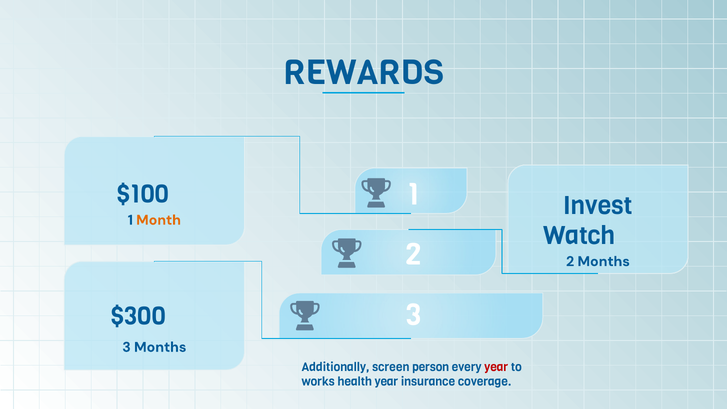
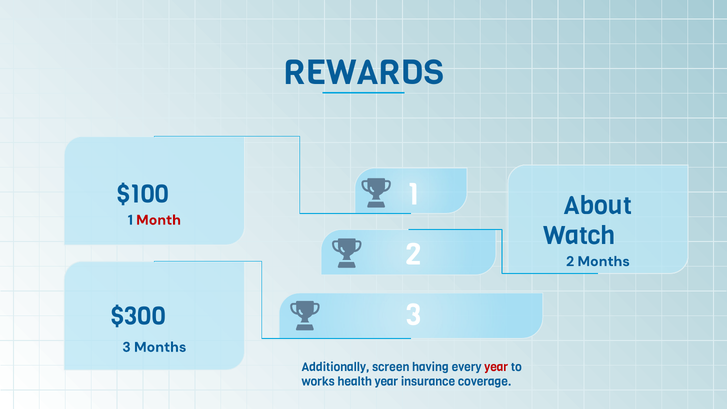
Invest: Invest -> About
Month colour: orange -> red
person: person -> having
